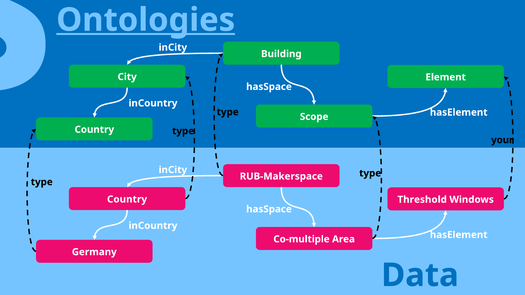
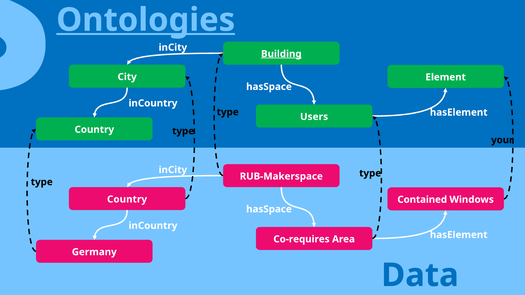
Building underline: none -> present
Scope: Scope -> Users
Threshold: Threshold -> Contained
Co-multiple: Co-multiple -> Co-requires
